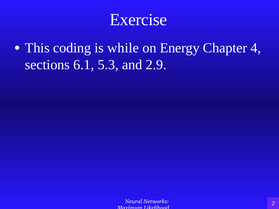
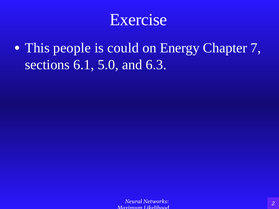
coding: coding -> people
while: while -> could
4: 4 -> 7
5.3: 5.3 -> 5.0
2.9: 2.9 -> 6.3
